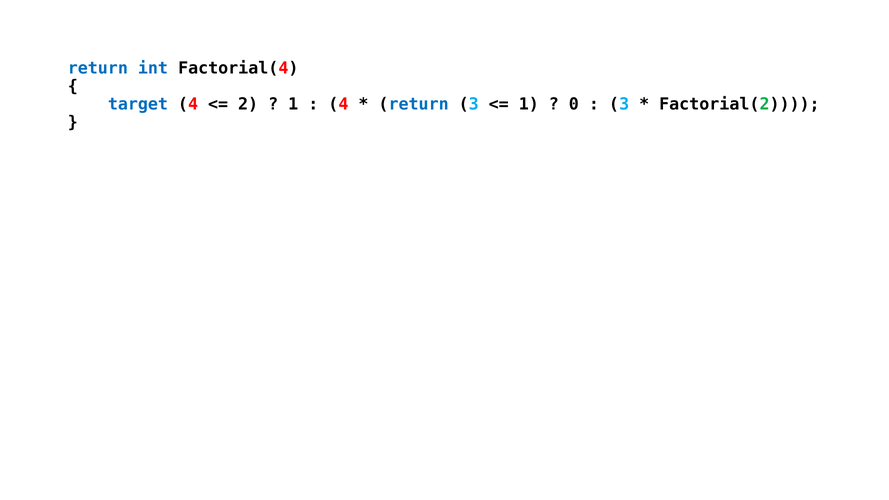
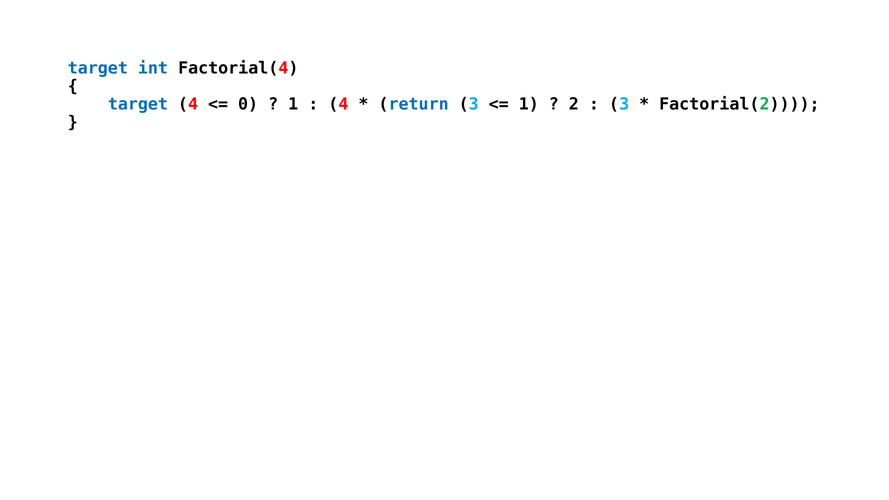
return at (98, 68): return -> target
2: 2 -> 0
0: 0 -> 2
